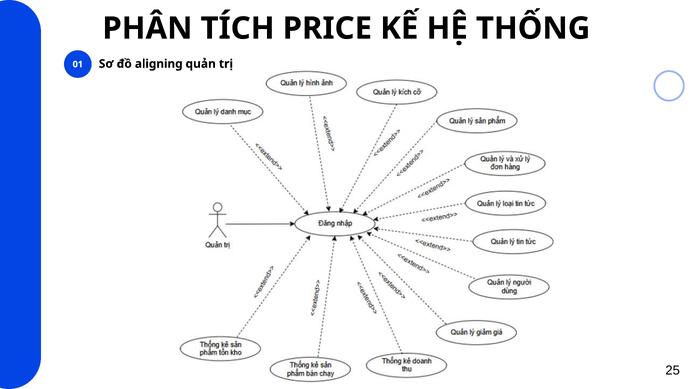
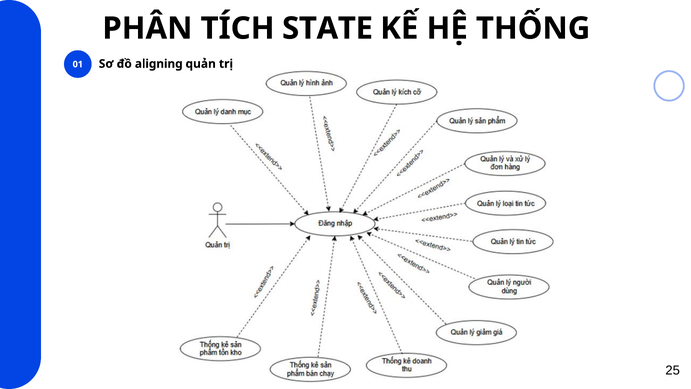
PRICE: PRICE -> STATE
